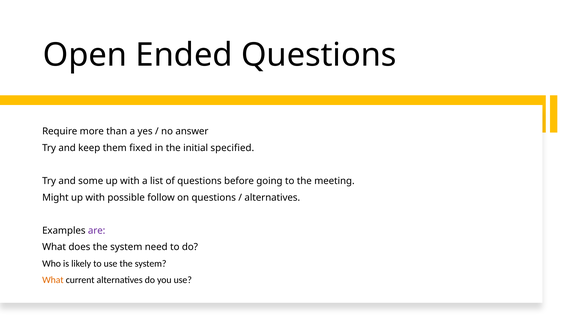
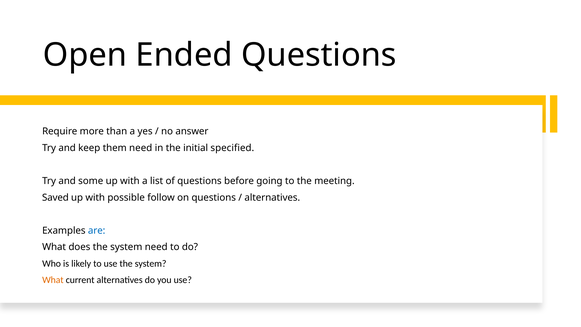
them fixed: fixed -> need
Might: Might -> Saved
are colour: purple -> blue
